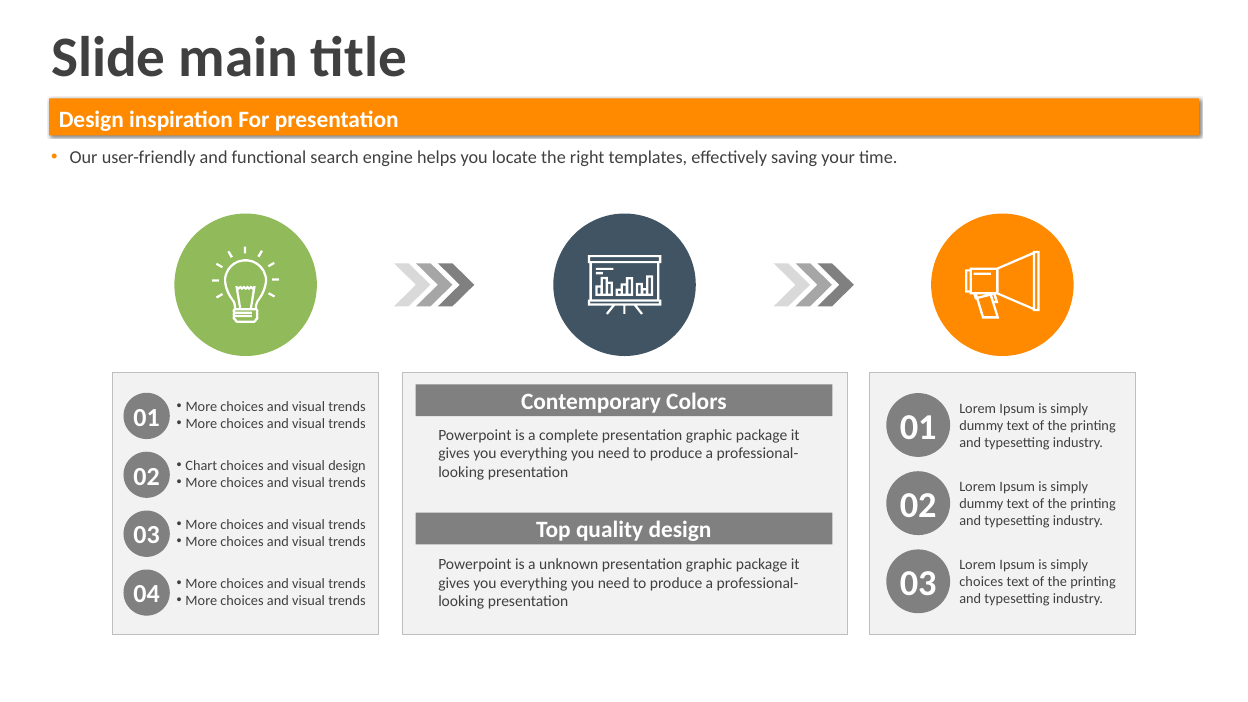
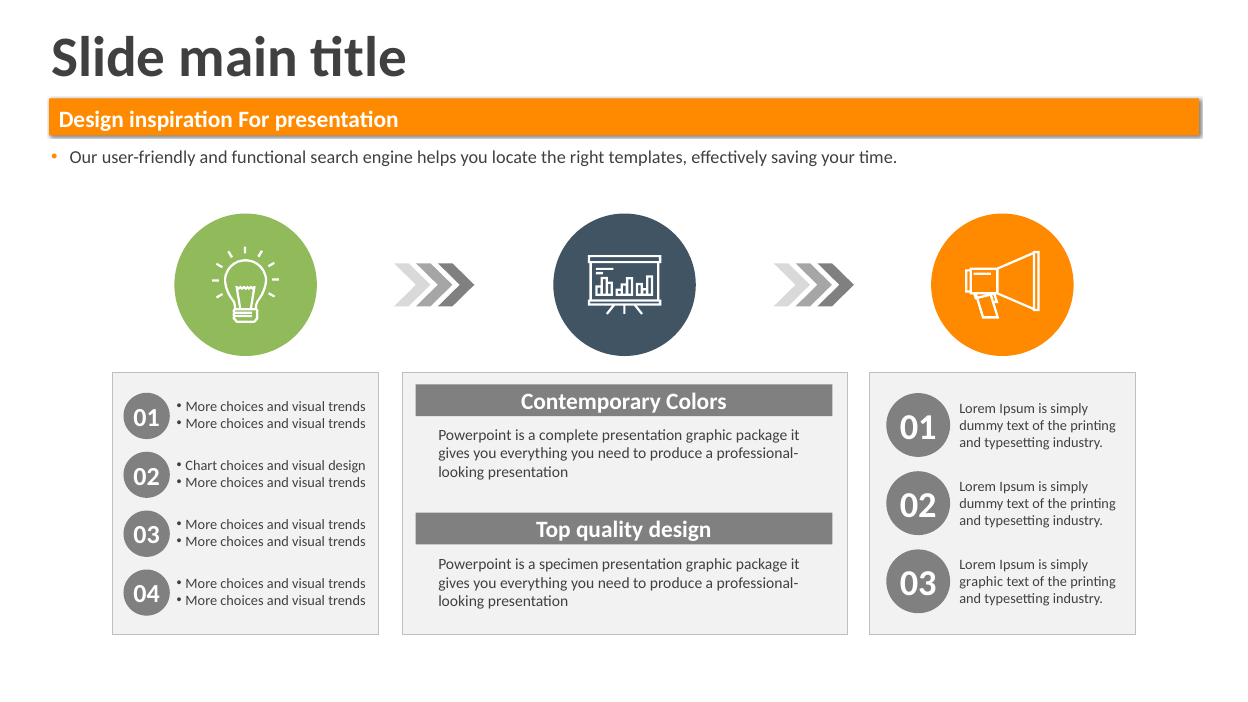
unknown: unknown -> specimen
choices at (981, 582): choices -> graphic
